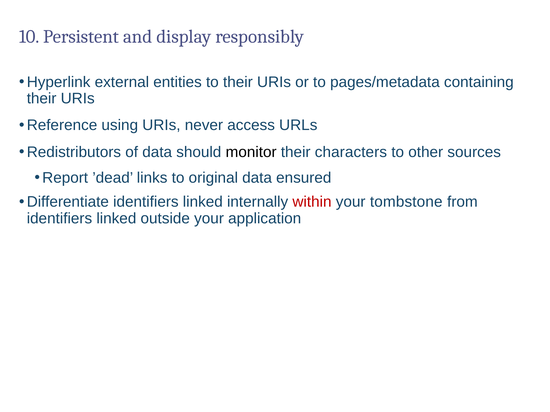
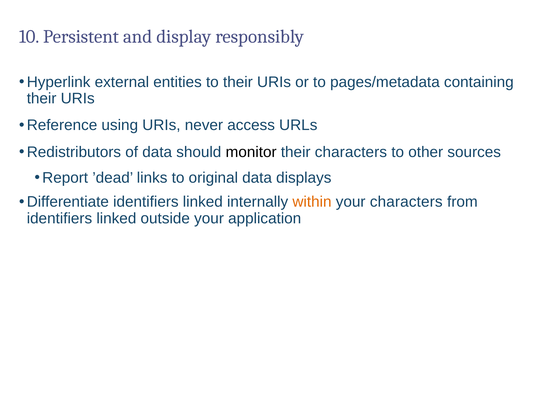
ensured: ensured -> displays
within colour: red -> orange
your tombstone: tombstone -> characters
